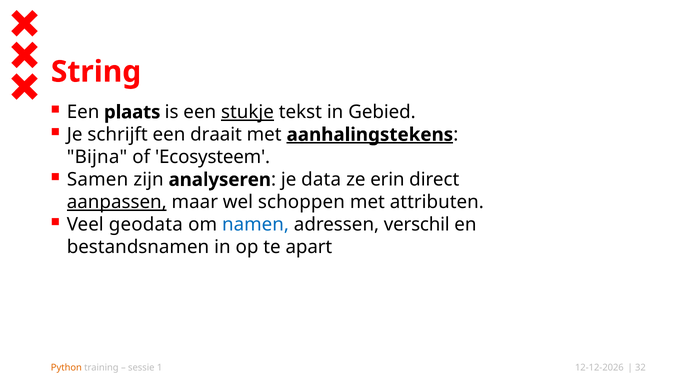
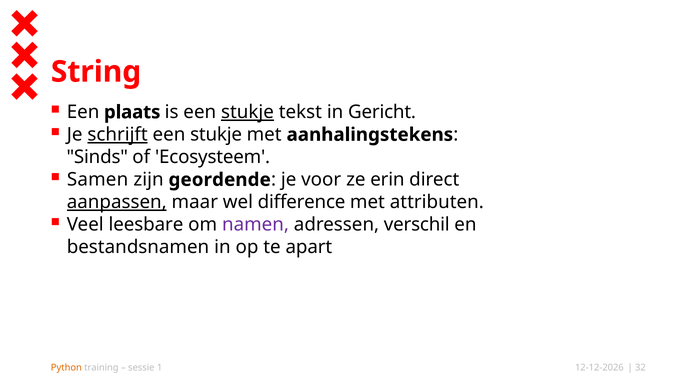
Gebied: Gebied -> Gericht
schrijft underline: none -> present
draait at (216, 135): draait -> stukje
aanhalingstekens underline: present -> none
Bijna: Bijna -> Sinds
analyseren: analyseren -> geordende
data: data -> voor
schoppen: schoppen -> difference
geodata: geodata -> leesbare
namen colour: blue -> purple
